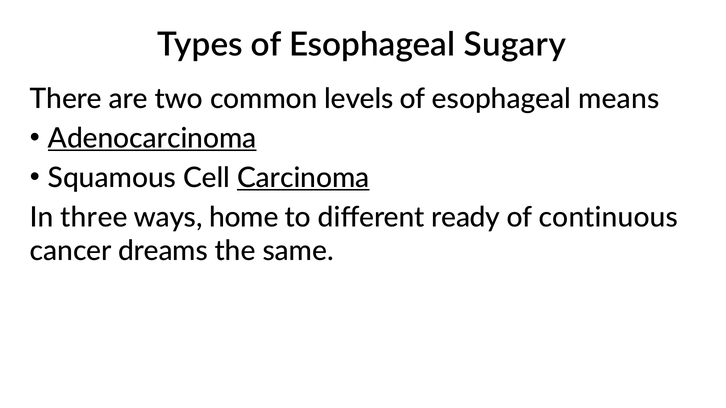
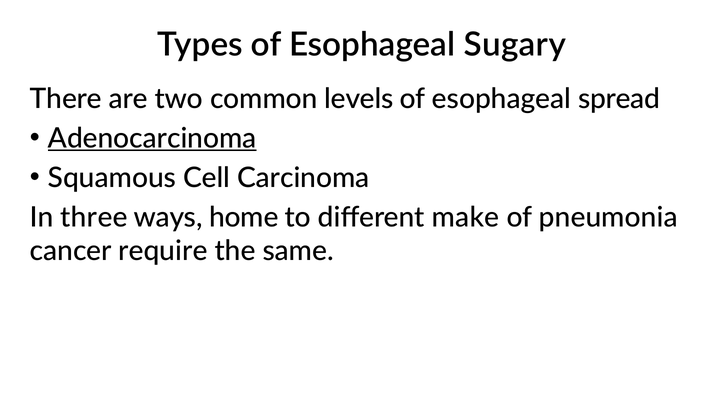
means: means -> spread
Carcinoma underline: present -> none
ready: ready -> make
continuous: continuous -> pneumonia
dreams: dreams -> require
